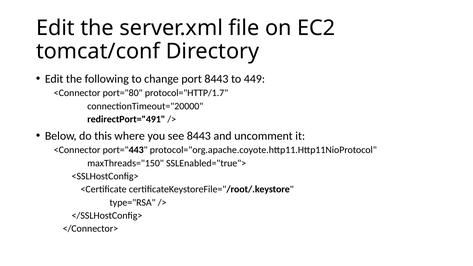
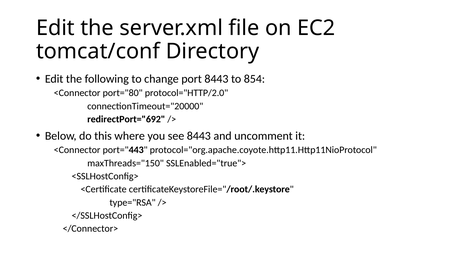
449: 449 -> 854
protocol="HTTP/1.7: protocol="HTTP/1.7 -> protocol="HTTP/2.0
redirectPort="491: redirectPort="491 -> redirectPort="692
